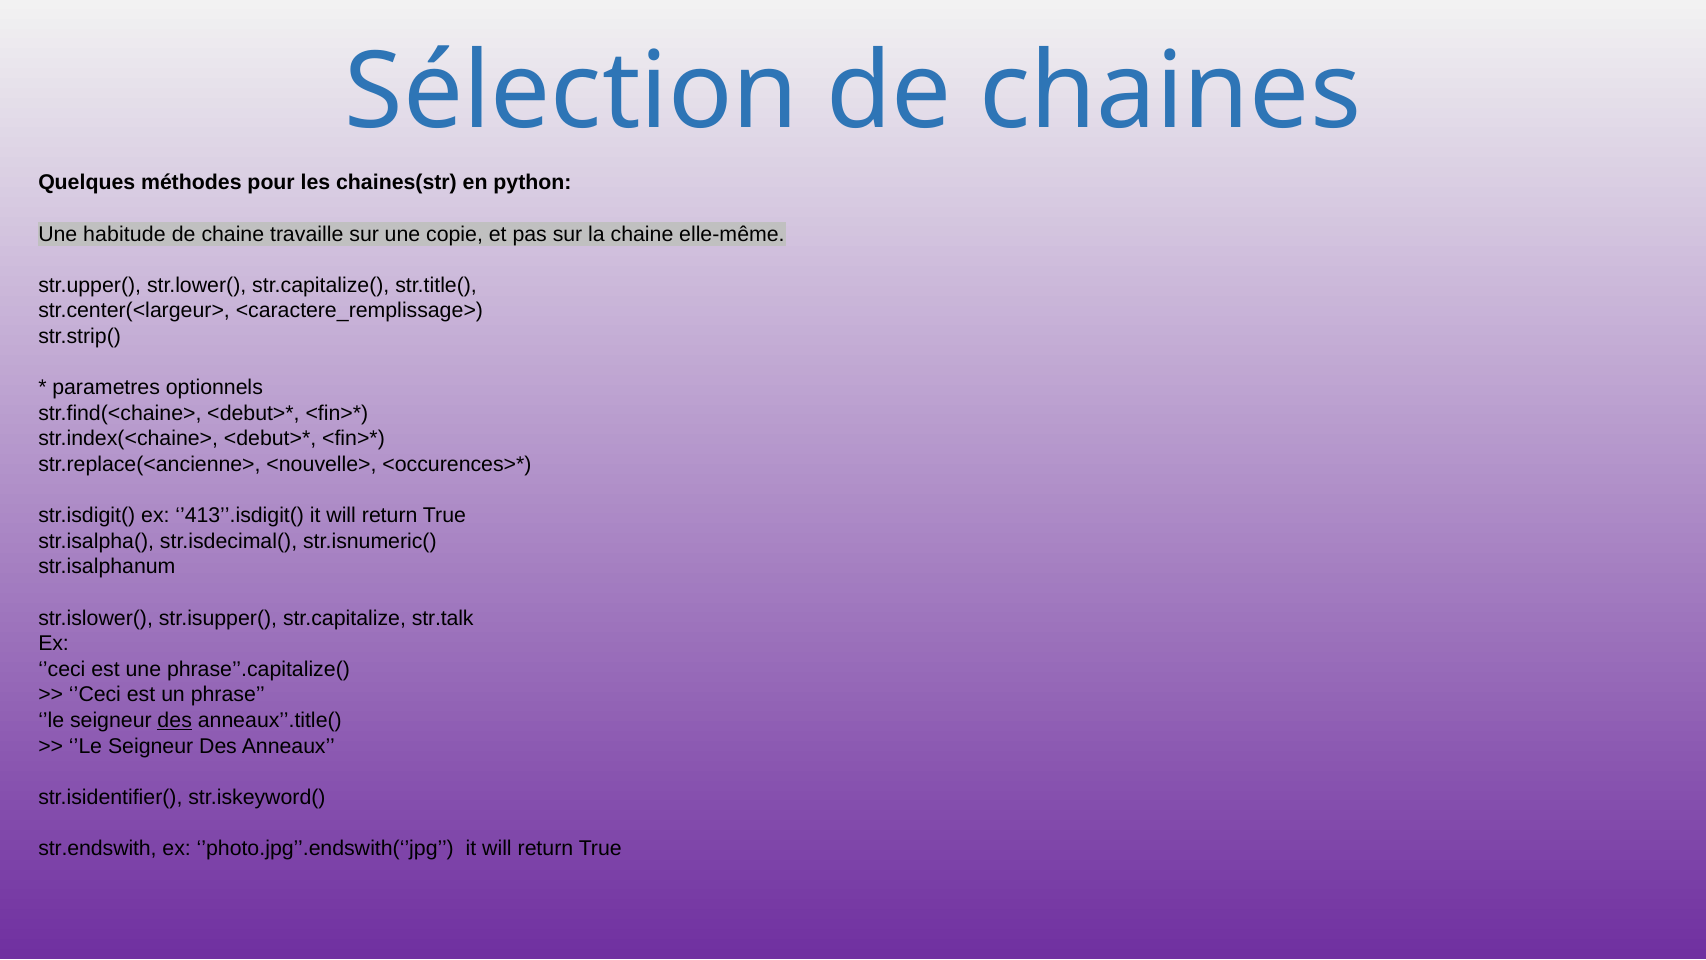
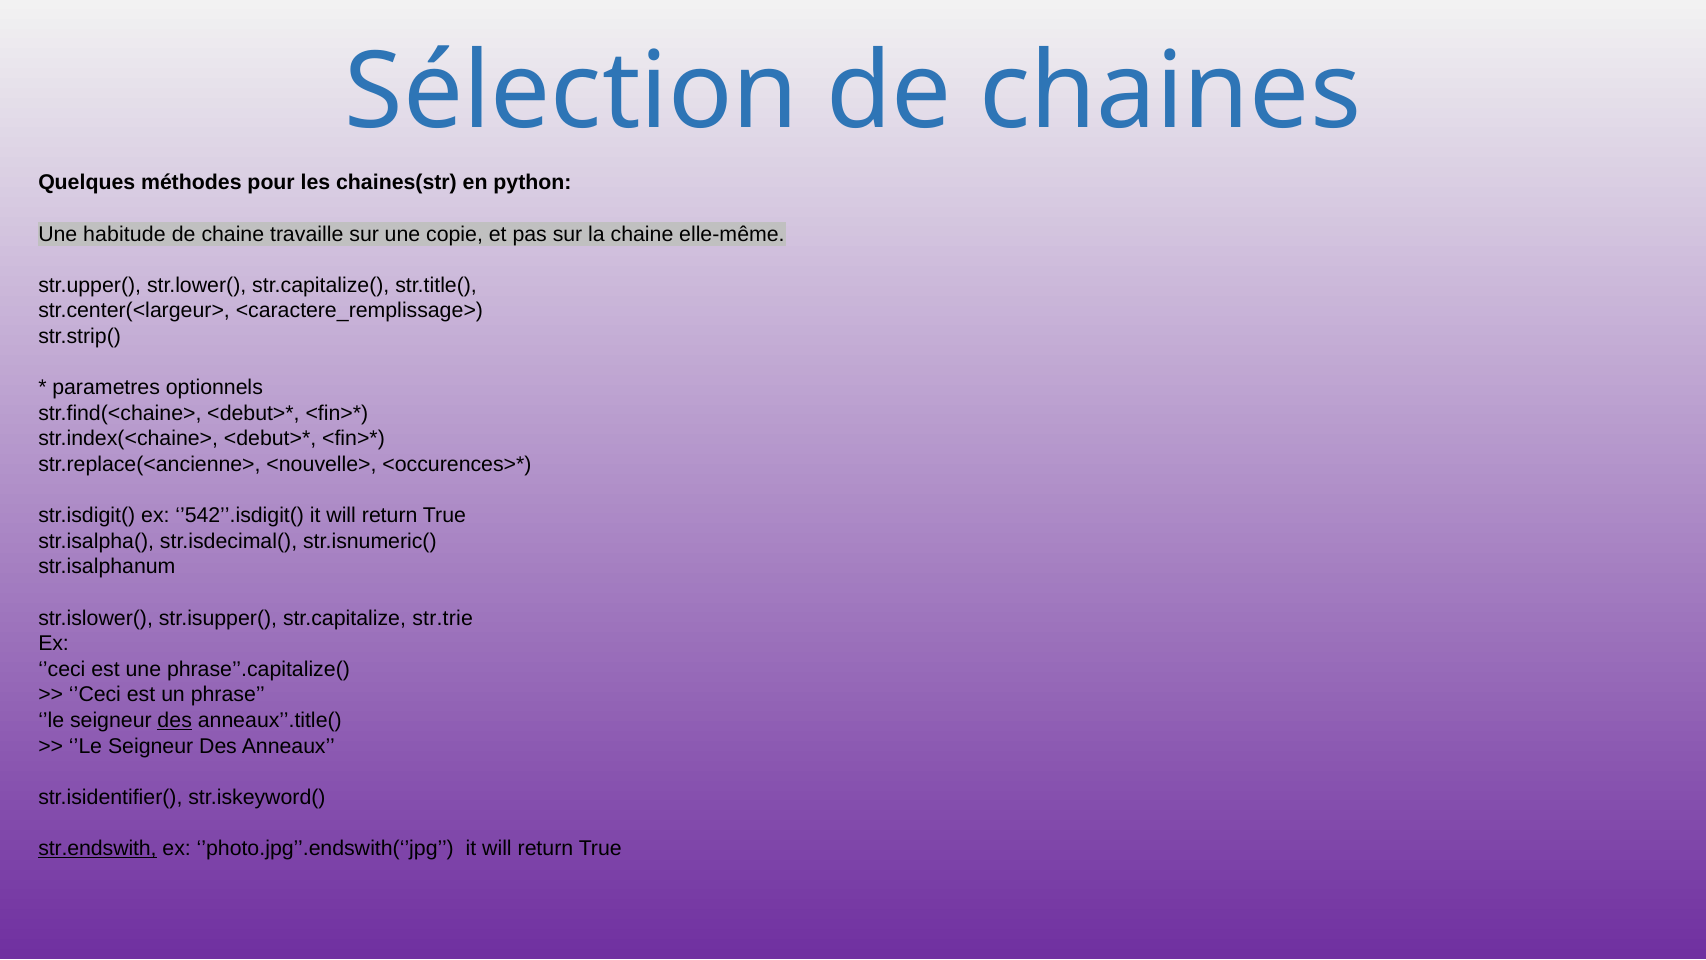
’413’’.isdigit(: ’413’’.isdigit( -> ’542’’.isdigit(
str.talk: str.talk -> str.trie
str.endswith underline: none -> present
